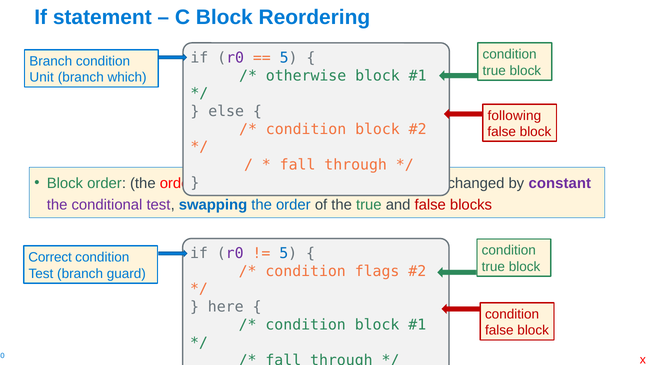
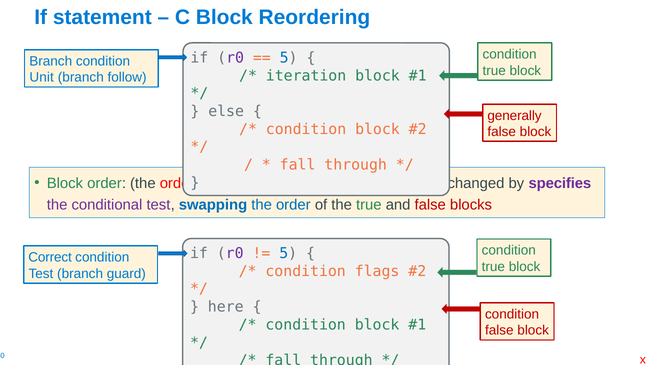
otherwise: otherwise -> iteration
which: which -> follow
following: following -> generally
constant: constant -> specifies
